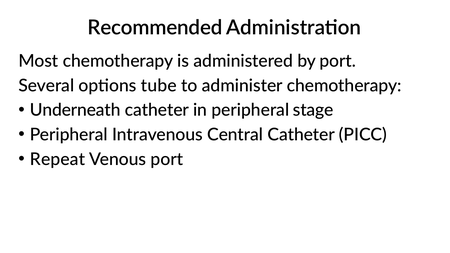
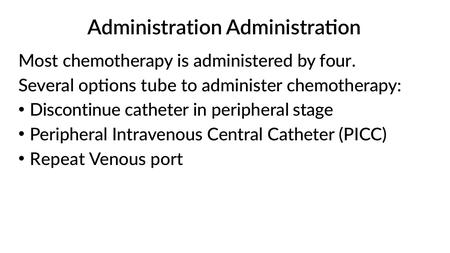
Recommended at (155, 28): Recommended -> Administration
by port: port -> four
Underneath: Underneath -> Discontinue
